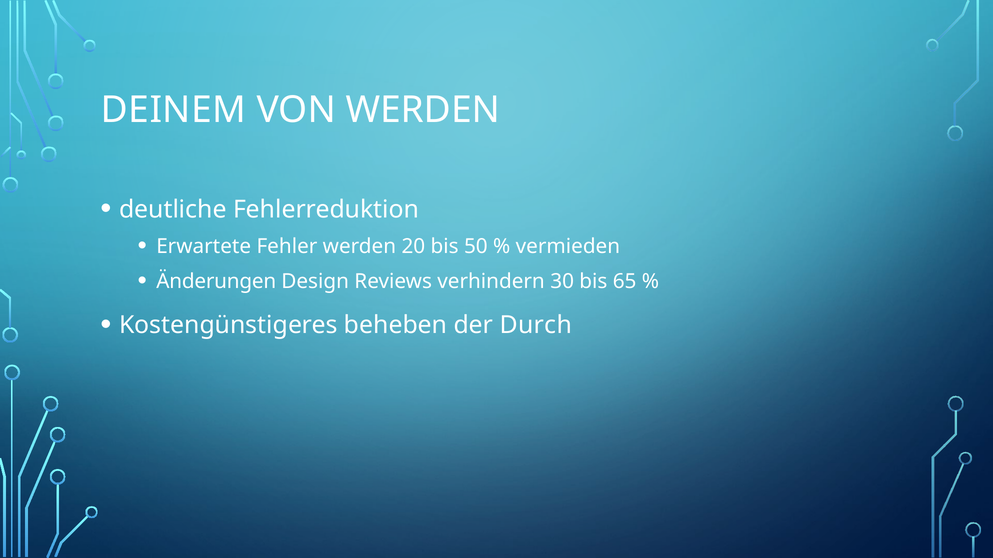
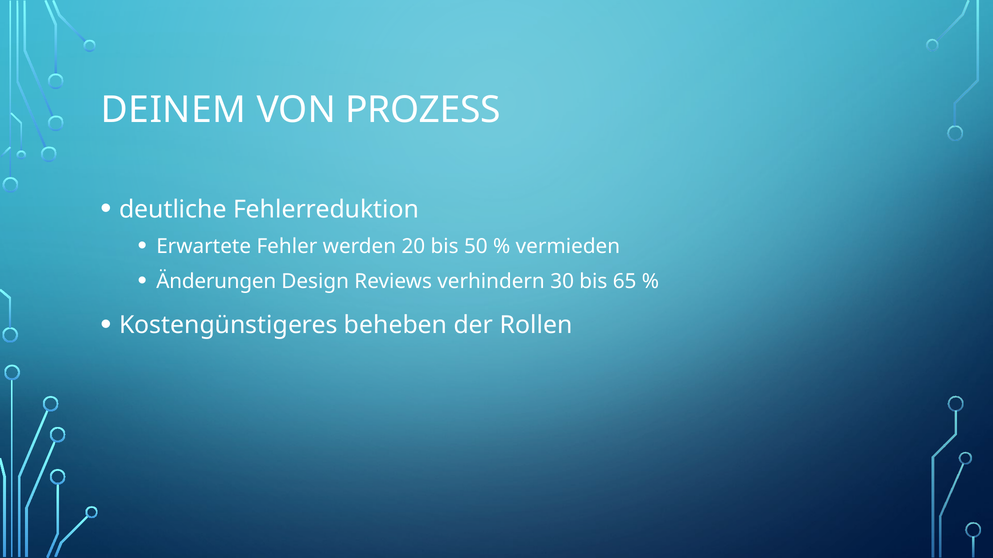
VON WERDEN: WERDEN -> PROZESS
Durch: Durch -> Rollen
